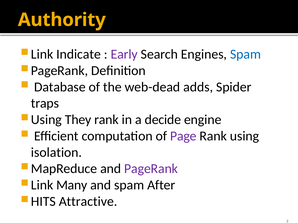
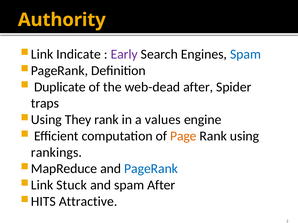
Database: Database -> Duplicate
web-dead adds: adds -> after
decide: decide -> values
Page colour: purple -> orange
isolation: isolation -> rankings
PageRank colour: purple -> blue
Many: Many -> Stuck
